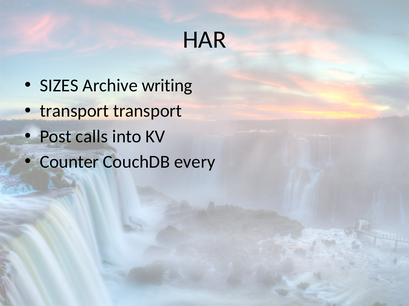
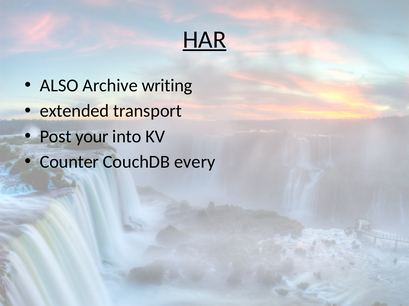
HAR underline: none -> present
SIZES: SIZES -> ALSO
transport at (74, 111): transport -> extended
calls: calls -> your
